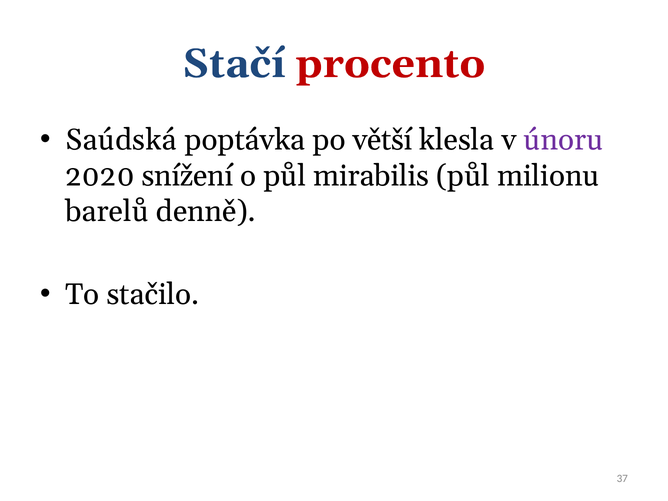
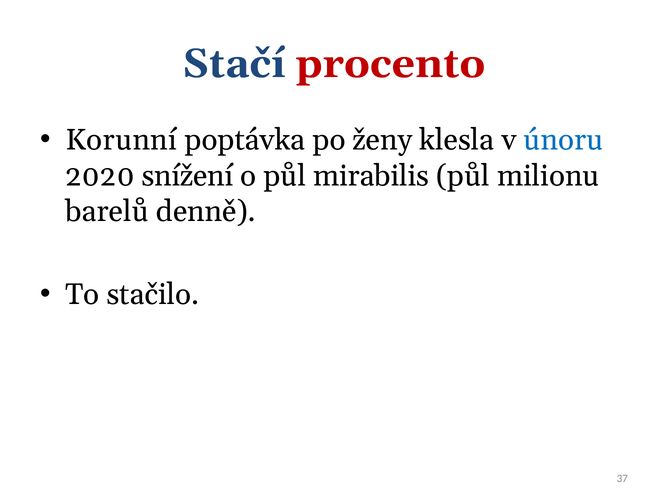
Saúdská: Saúdská -> Korunní
větší: větší -> ženy
únoru colour: purple -> blue
